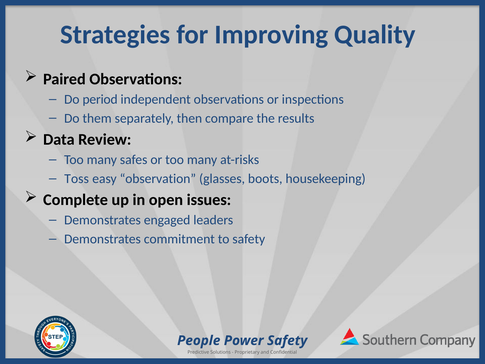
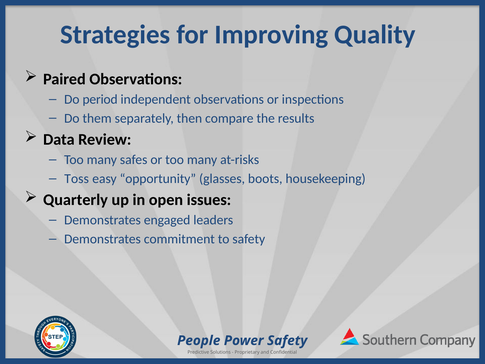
observation: observation -> opportunity
Complete: Complete -> Quarterly
